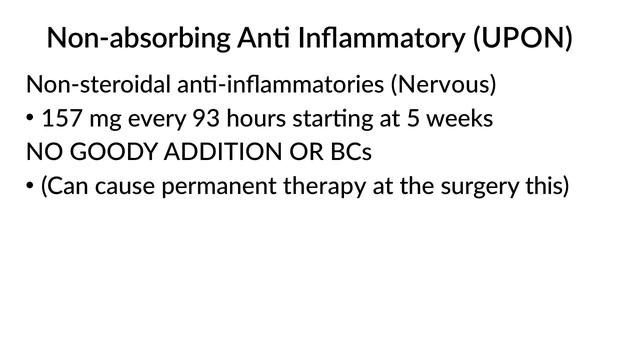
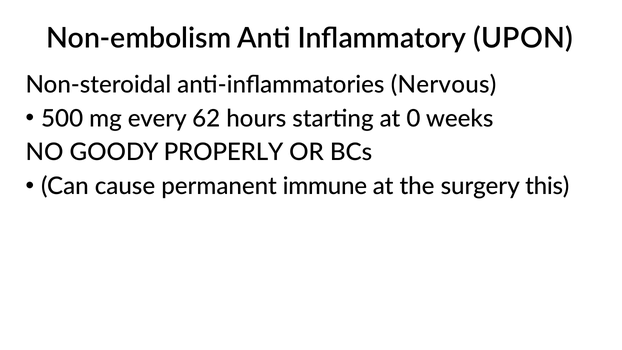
Non-absorbing: Non-absorbing -> Non-embolism
157: 157 -> 500
93: 93 -> 62
5: 5 -> 0
ADDITION: ADDITION -> PROPERLY
therapy: therapy -> immune
